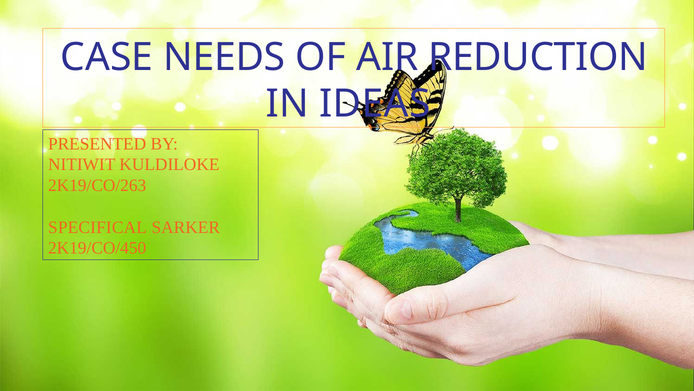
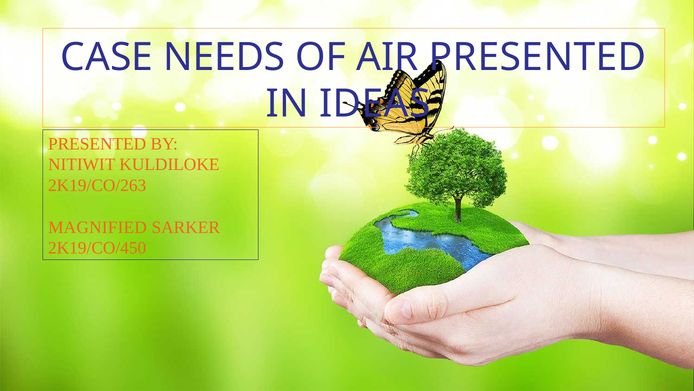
AIR REDUCTION: REDUCTION -> PRESENTED
SPECIFICAL: SPECIFICAL -> MAGNIFIED
